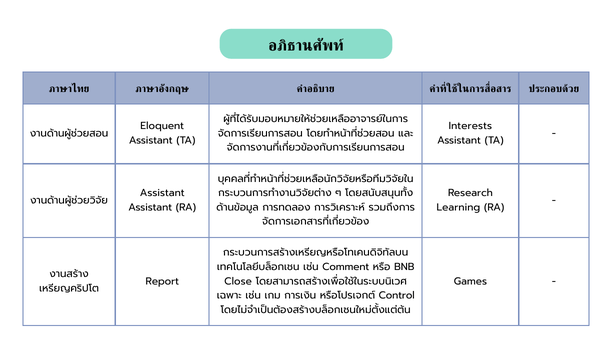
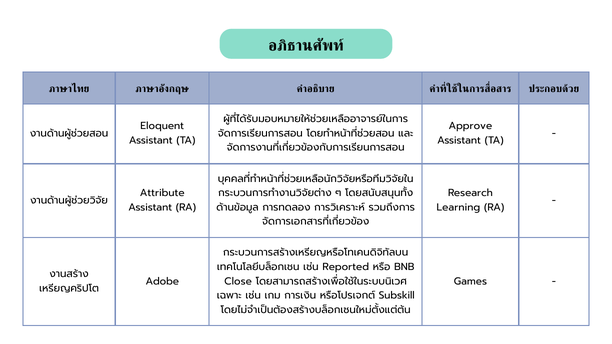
Interests: Interests -> Approve
Assistant at (162, 193): Assistant -> Attribute
Comment: Comment -> Reported
Report: Report -> Adobe
Control: Control -> Subskill
